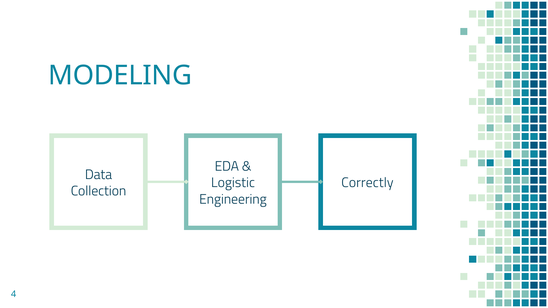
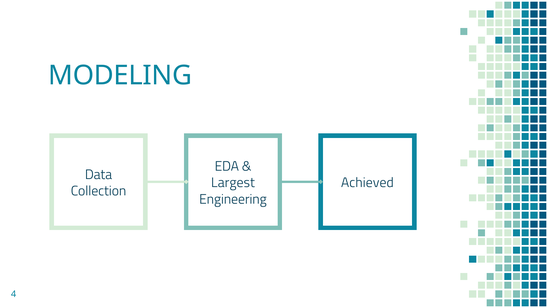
Logistic: Logistic -> Largest
Correctly: Correctly -> Achieved
